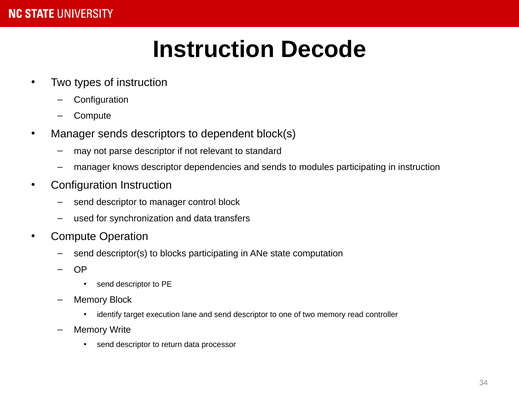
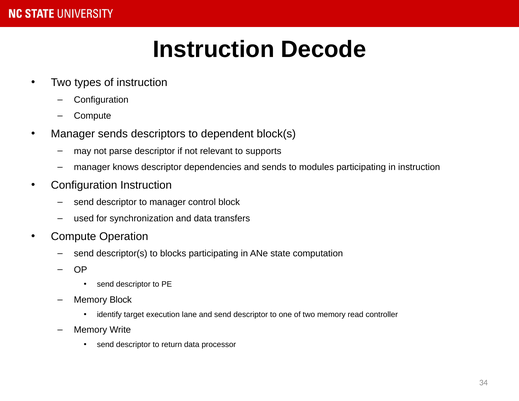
standard: standard -> supports
